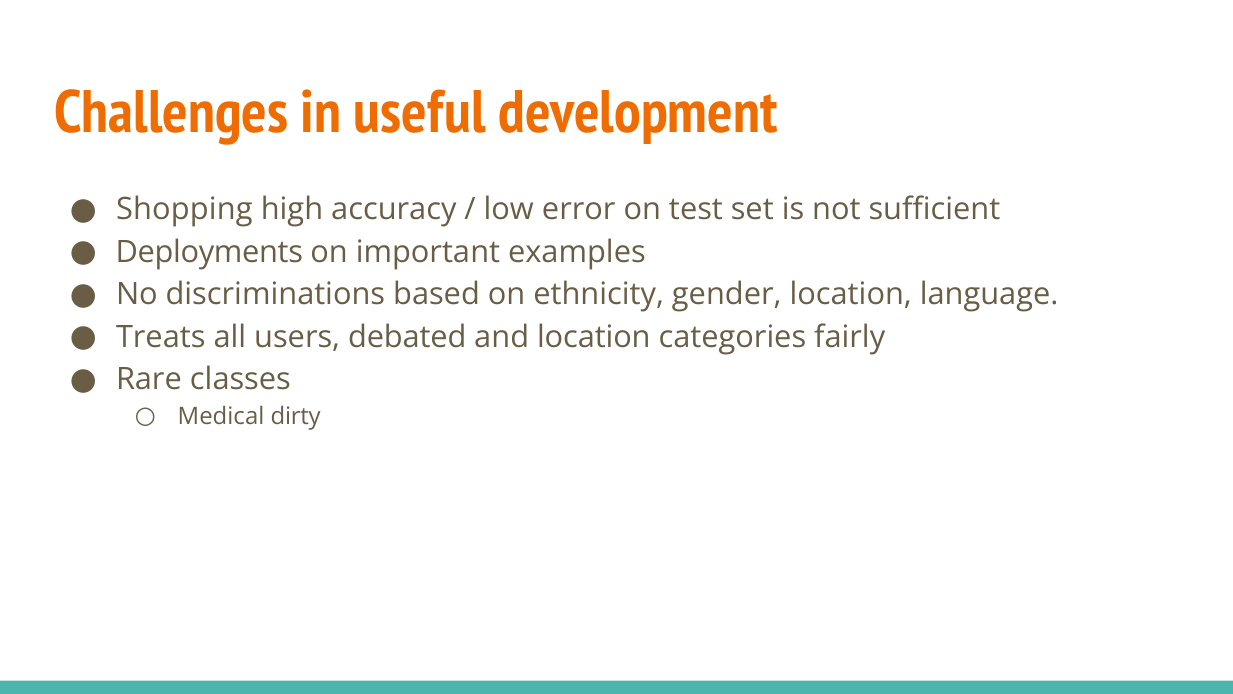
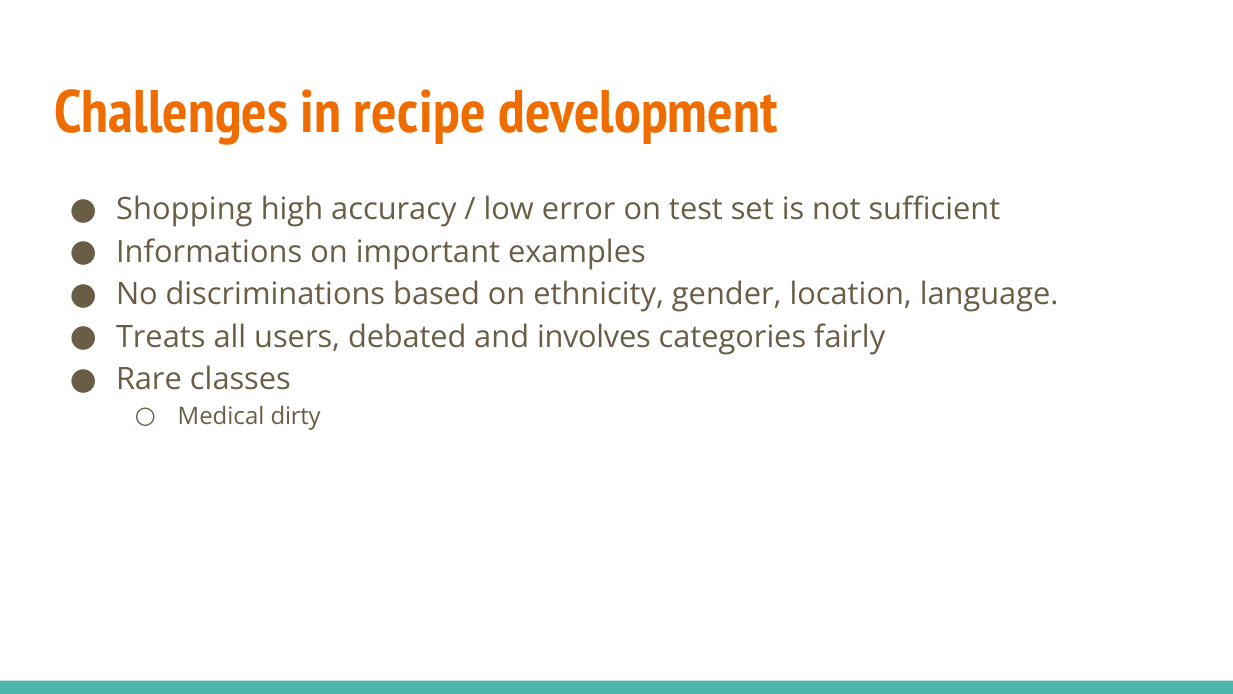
useful: useful -> recipe
Deployments: Deployments -> Informations
and location: location -> involves
